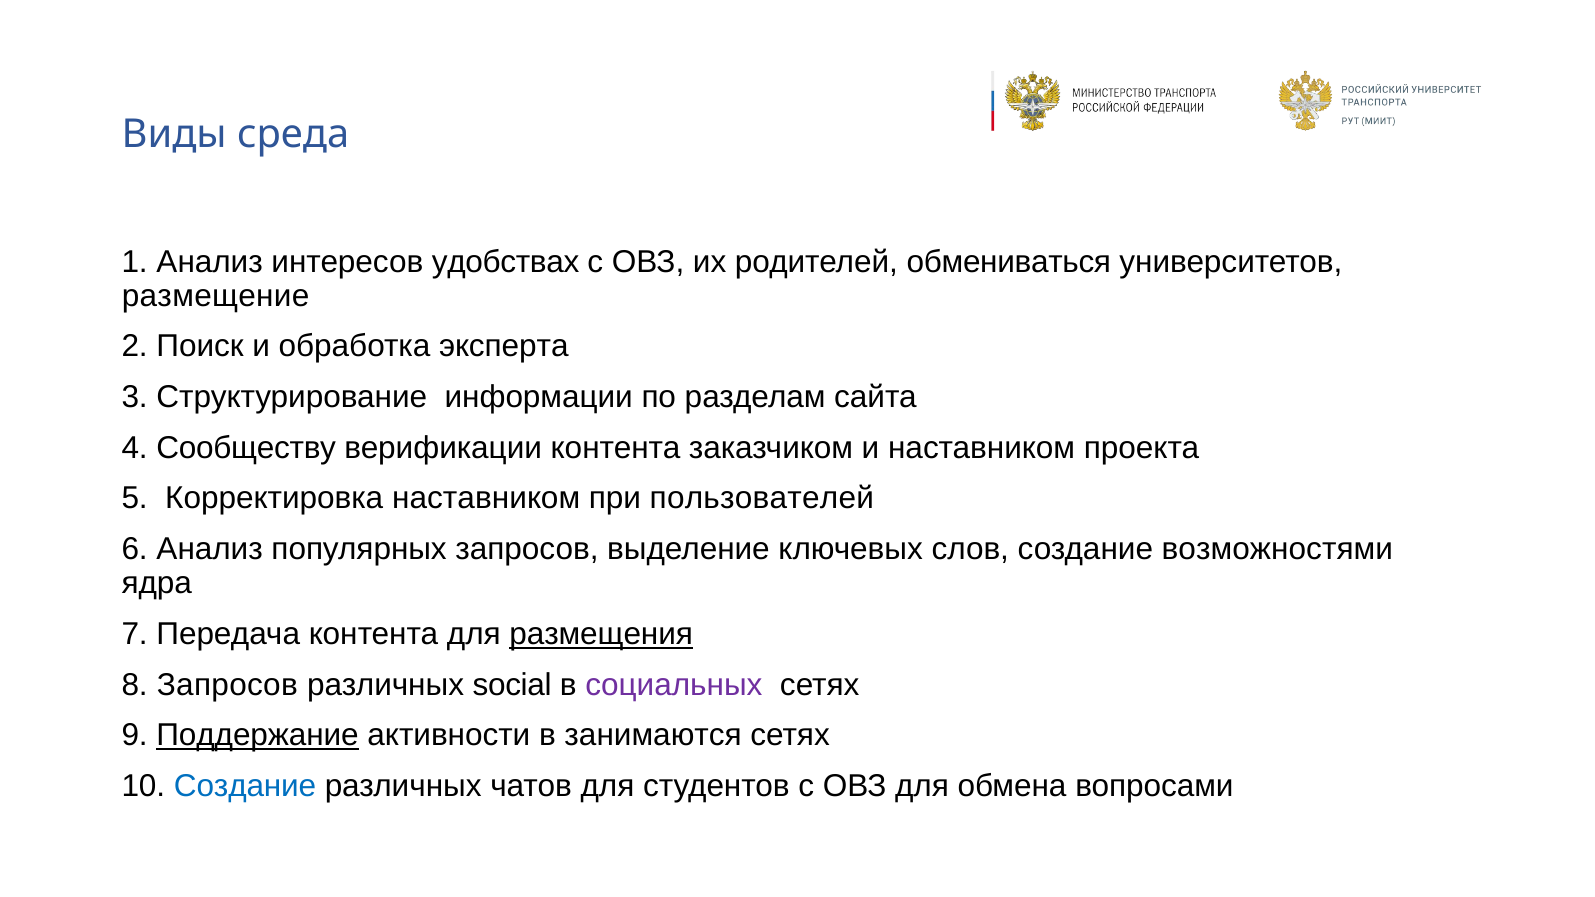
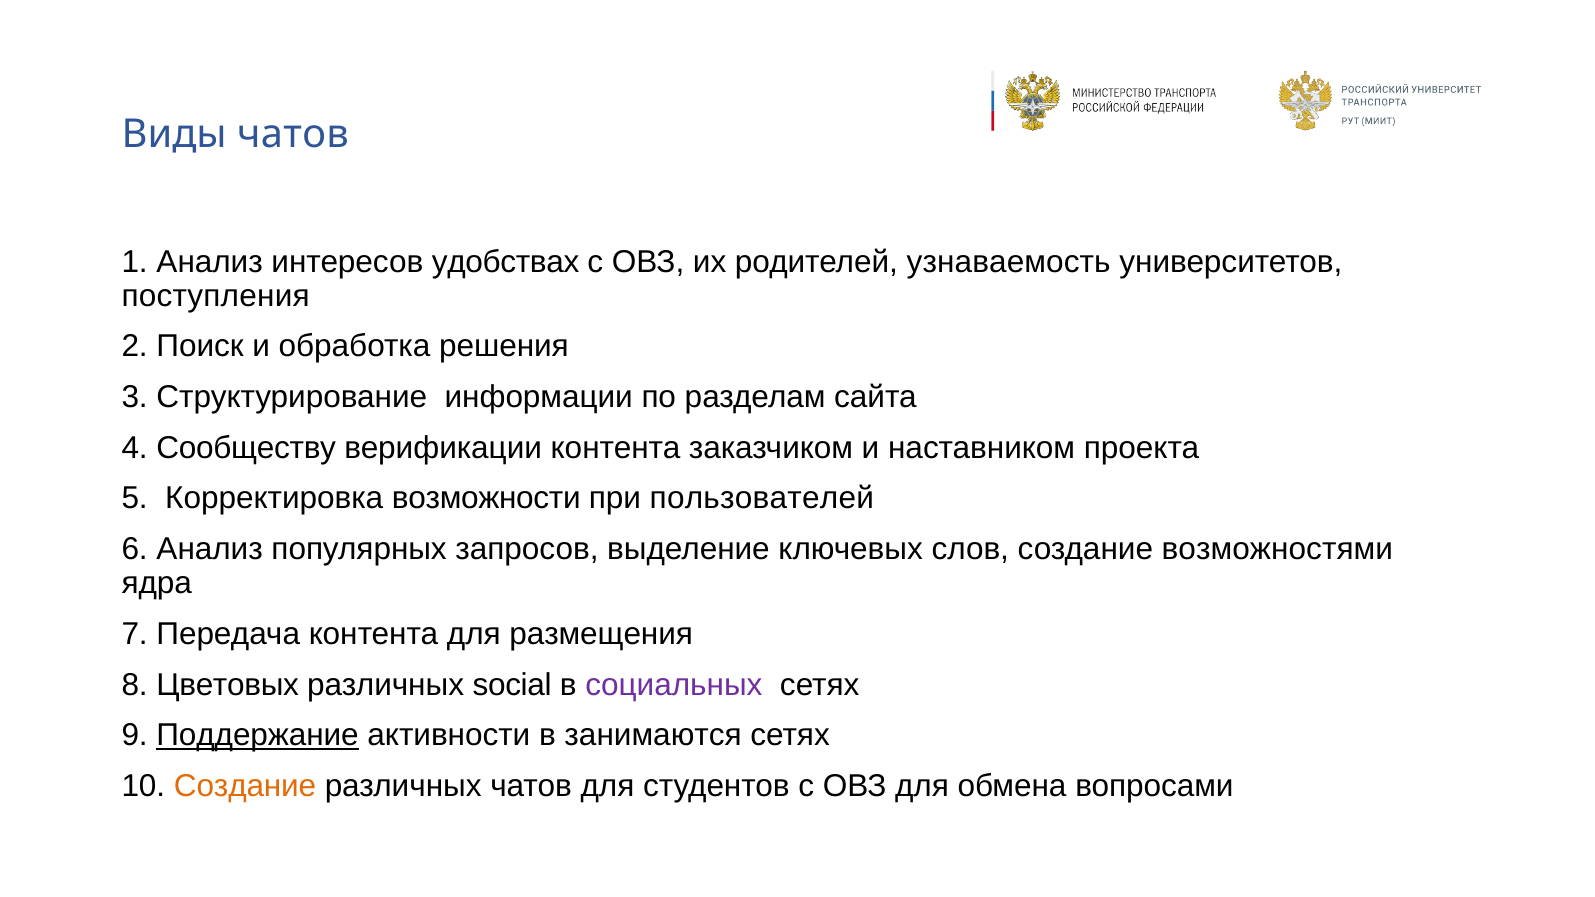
Виды среда: среда -> чатов
обмениваться: обмениваться -> узнаваемость
размещение: размещение -> поступления
эксперта: эксперта -> решения
Корректировка наставником: наставником -> возможности
размещения underline: present -> none
8 Запросов: Запросов -> Цветовых
Создание at (245, 786) colour: blue -> orange
